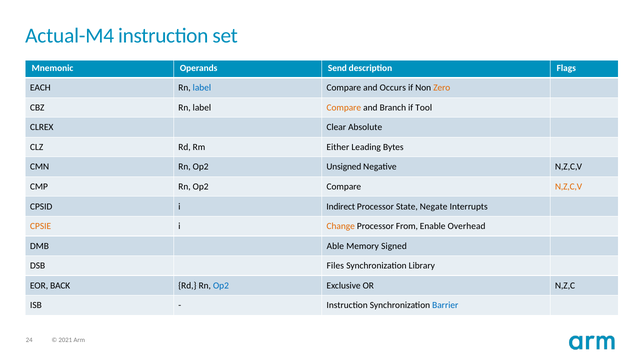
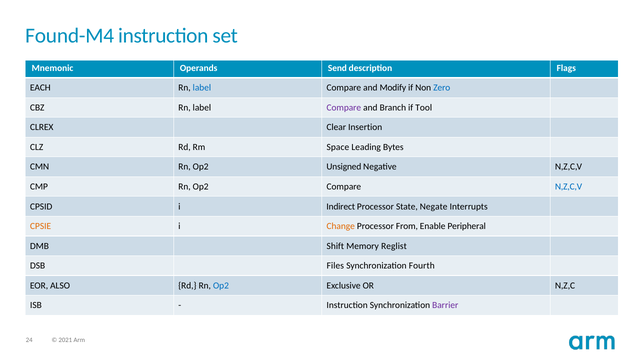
Actual-M4: Actual-M4 -> Found-M4
Occurs: Occurs -> Modify
Zero colour: orange -> blue
Compare at (344, 108) colour: orange -> purple
Absolute: Absolute -> Insertion
Either: Either -> Space
N,Z,C,V at (569, 187) colour: orange -> blue
Overhead: Overhead -> Peripheral
Able: Able -> Shift
Signed: Signed -> Reglist
Library: Library -> Fourth
BACK: BACK -> ALSO
Barrier colour: blue -> purple
